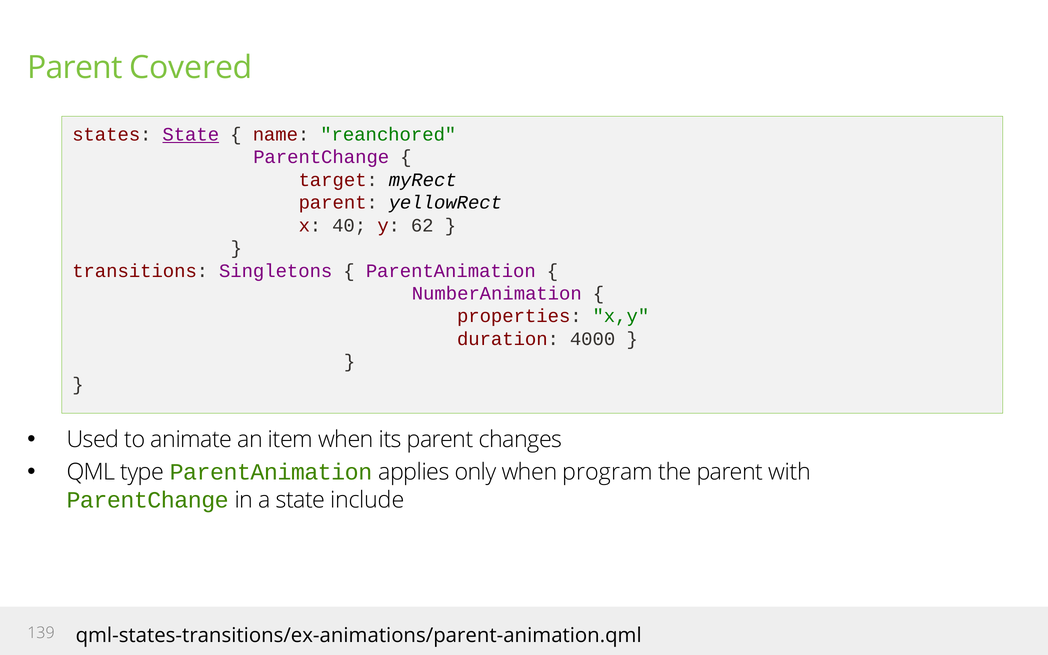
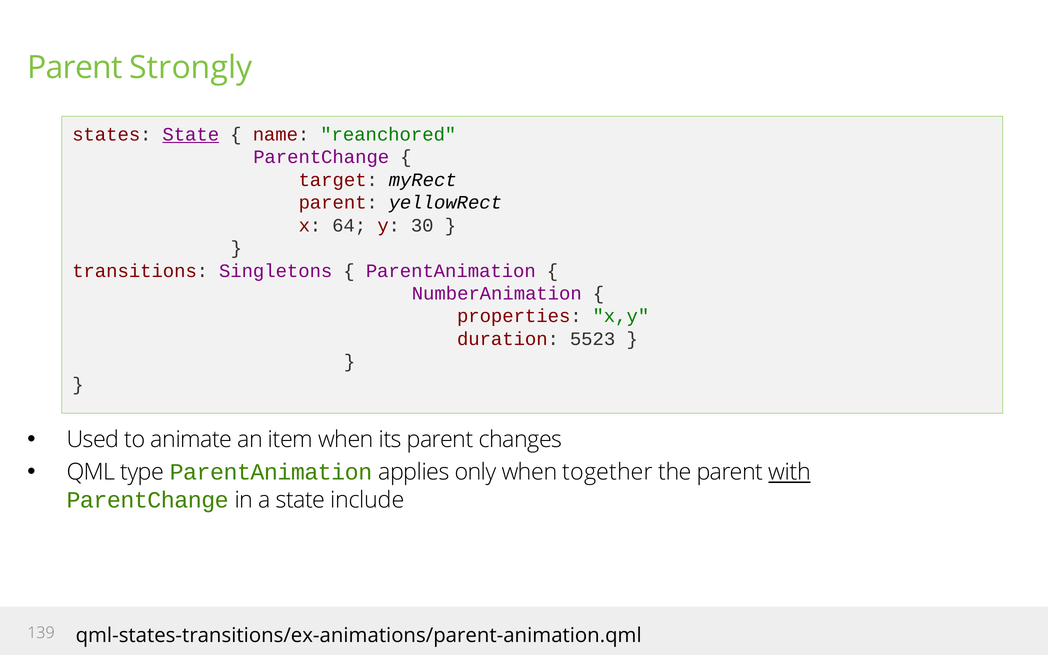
Covered: Covered -> Strongly
40: 40 -> 64
62: 62 -> 30
4000: 4000 -> 5523
program: program -> together
with underline: none -> present
